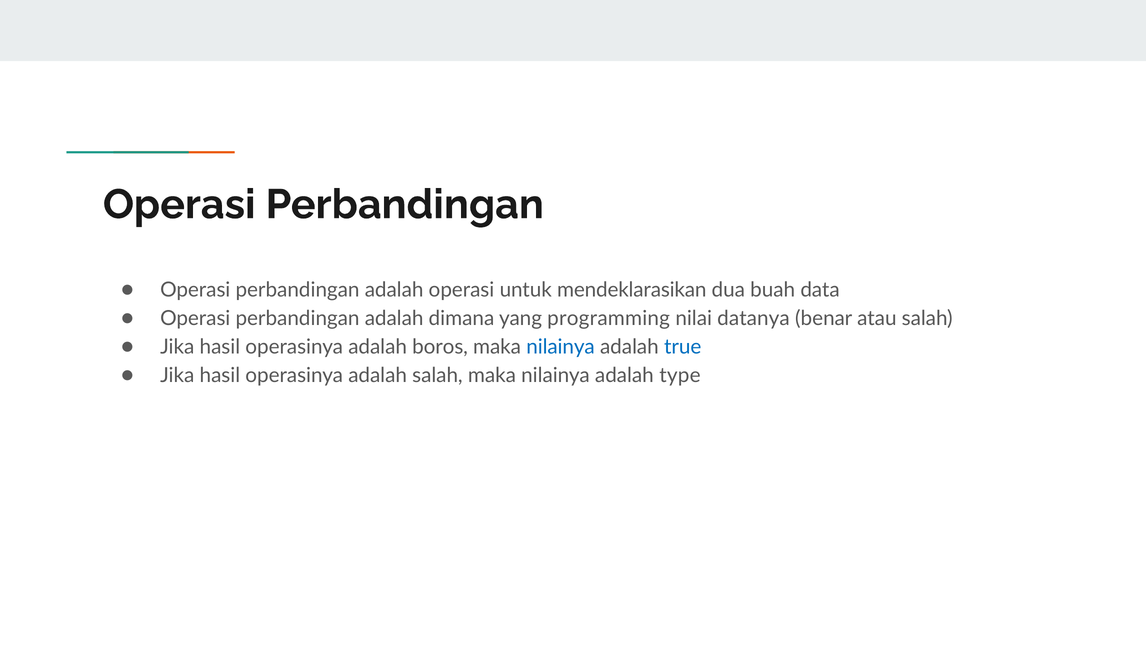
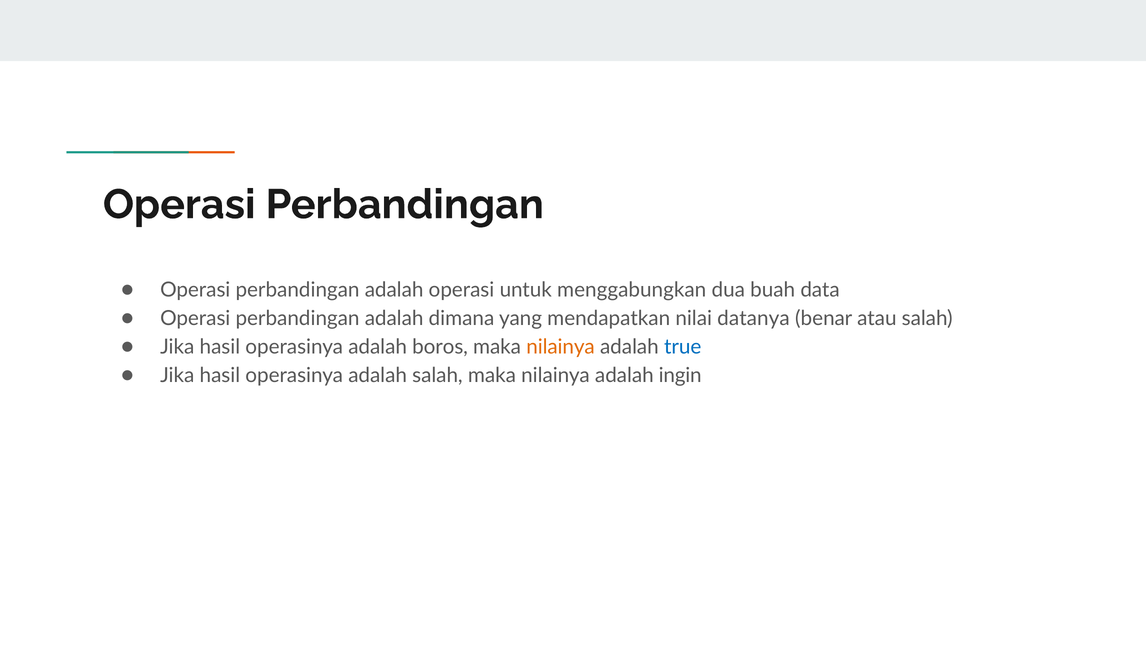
mendeklarasikan: mendeklarasikan -> menggabungkan
programming: programming -> mendapatkan
nilainya at (561, 347) colour: blue -> orange
type: type -> ingin
